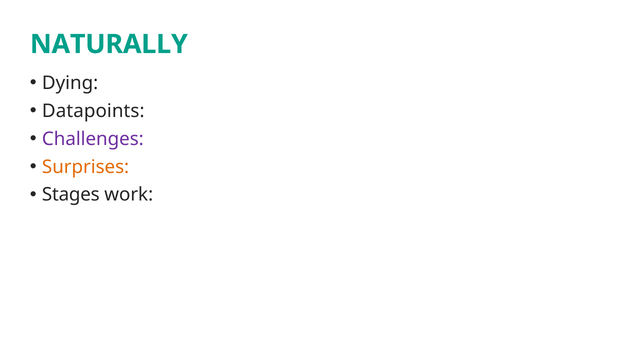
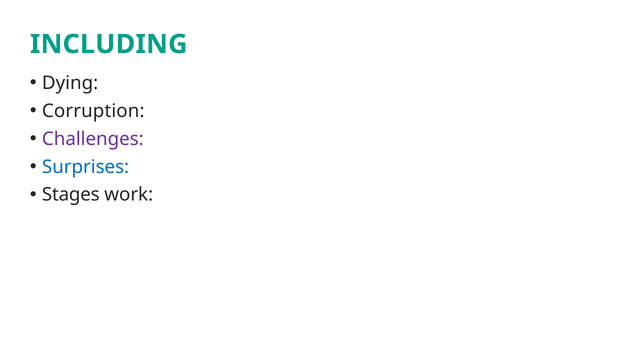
NATURALLY: NATURALLY -> INCLUDING
Datapoints: Datapoints -> Corruption
Surprises colour: orange -> blue
